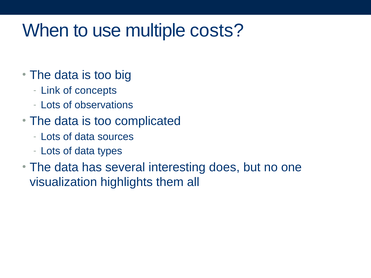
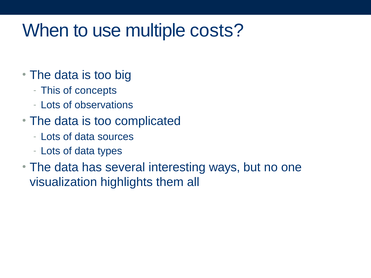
Link: Link -> This
does: does -> ways
